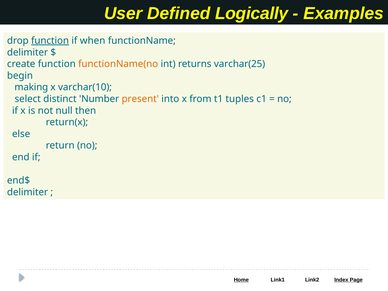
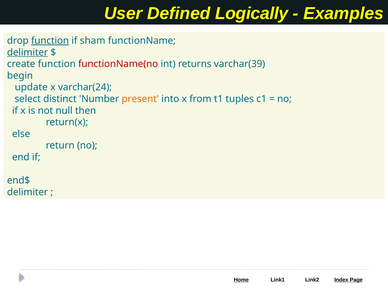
when: when -> sham
delimiter at (28, 52) underline: none -> present
functionName(no colour: orange -> red
varchar(25: varchar(25 -> varchar(39
making: making -> update
varchar(10: varchar(10 -> varchar(24
